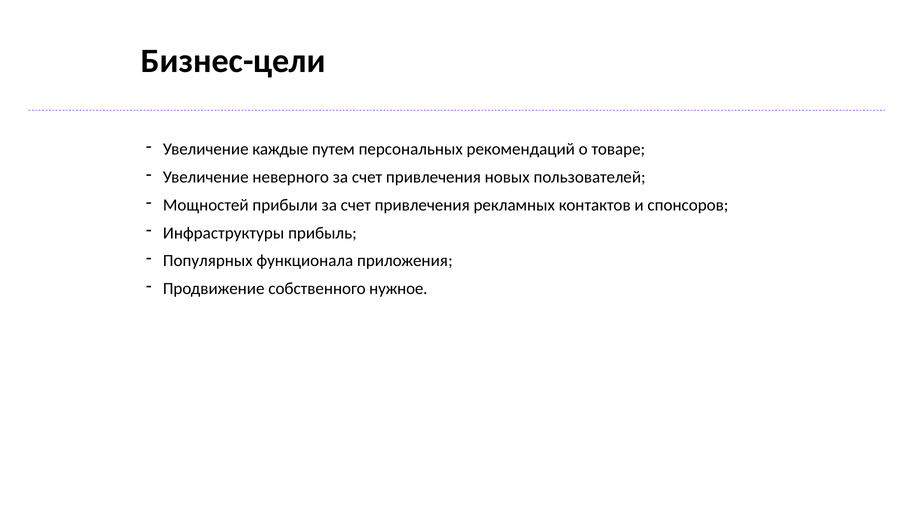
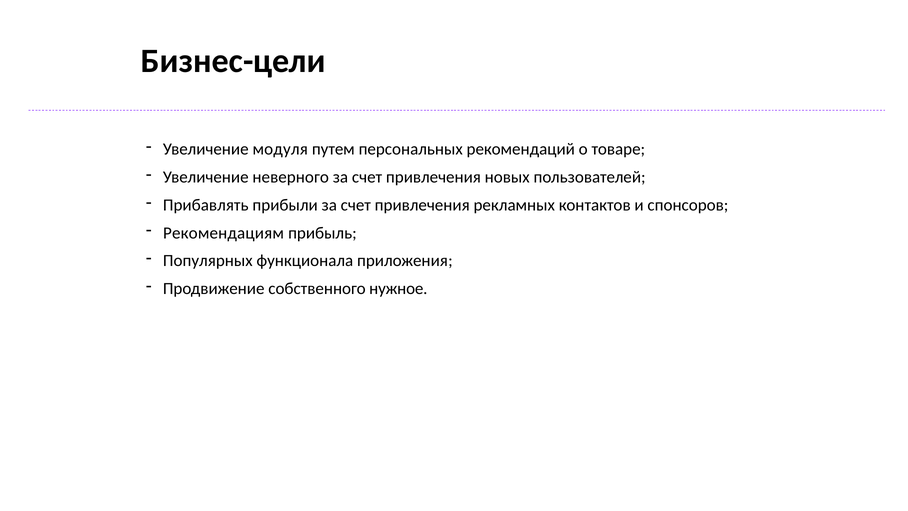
каждые: каждые -> модуля
Мощностей: Мощностей -> Прибавлять
Инфраструктуры: Инфраструктуры -> Рекомендациям
